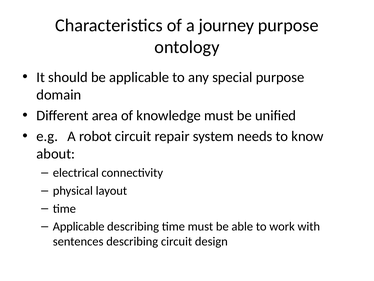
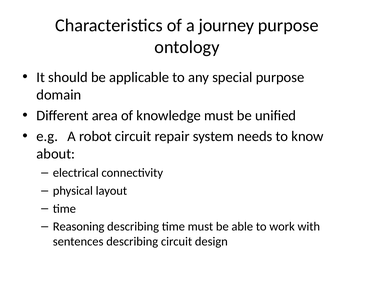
Applicable at (79, 226): Applicable -> Reasoning
